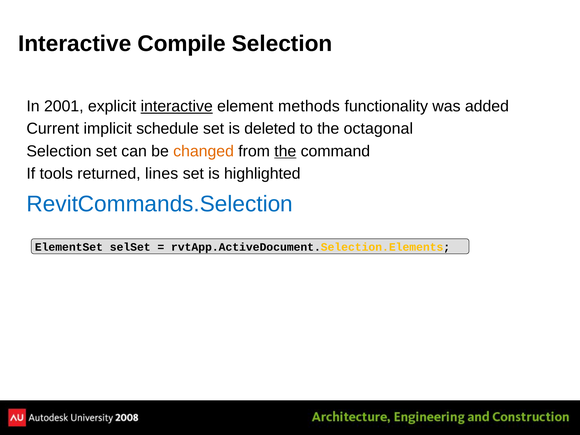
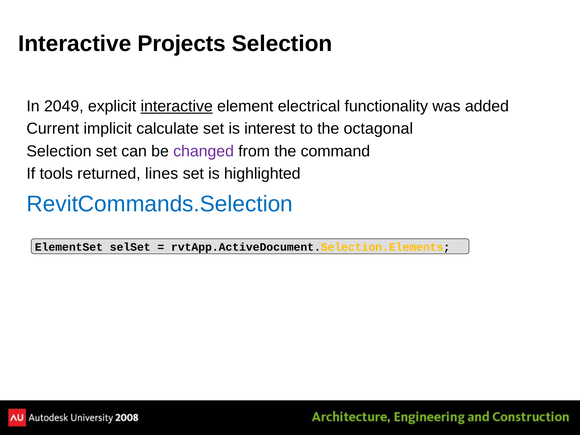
Compile: Compile -> Projects
2001: 2001 -> 2049
methods: methods -> electrical
schedule: schedule -> calculate
deleted: deleted -> interest
changed colour: orange -> purple
the at (285, 151) underline: present -> none
